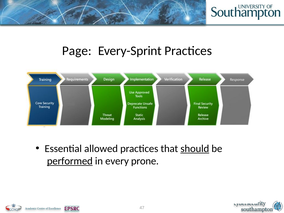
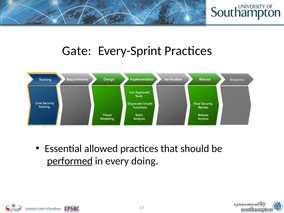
Page: Page -> Gate
should underline: present -> none
prone: prone -> doing
